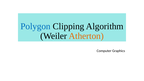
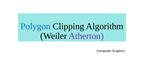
Atherton colour: orange -> purple
